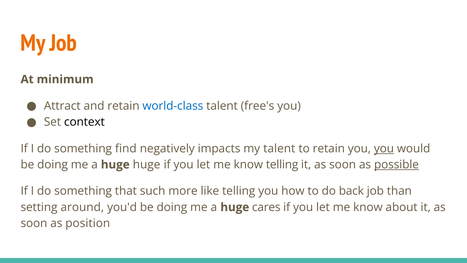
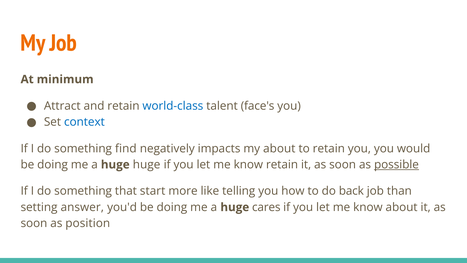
free's: free's -> face's
context colour: black -> blue
my talent: talent -> about
you at (384, 148) underline: present -> none
know telling: telling -> retain
such: such -> start
around: around -> answer
